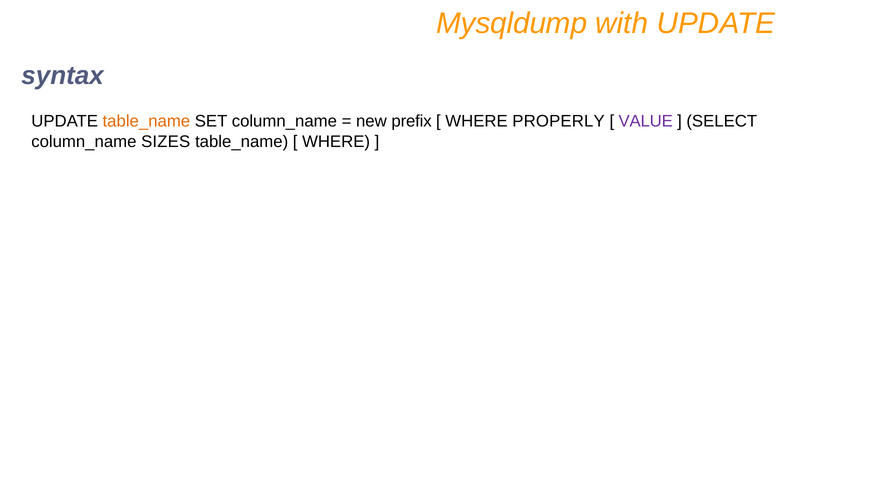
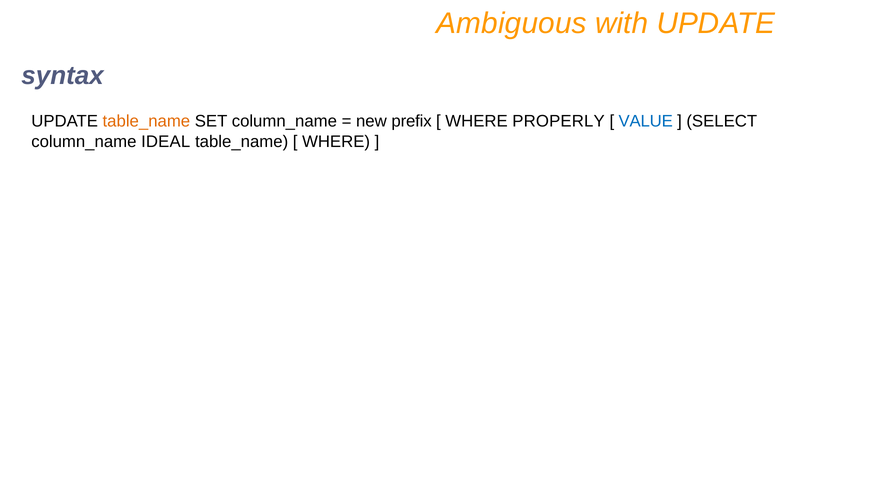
Mysqldump: Mysqldump -> Ambiguous
VALUE colour: purple -> blue
SIZES: SIZES -> IDEAL
